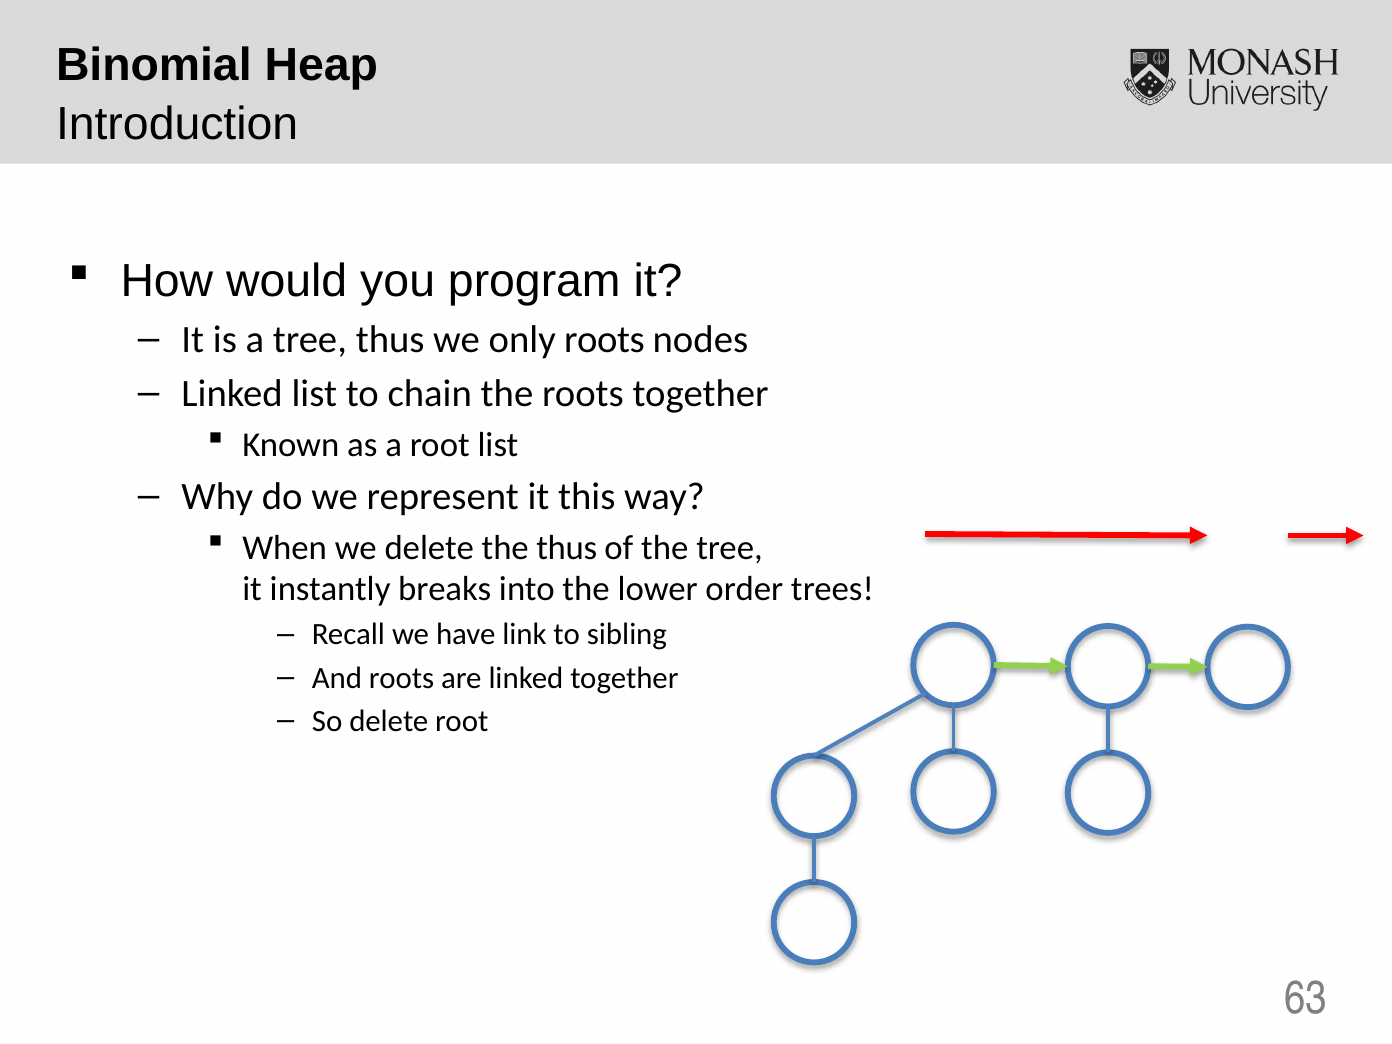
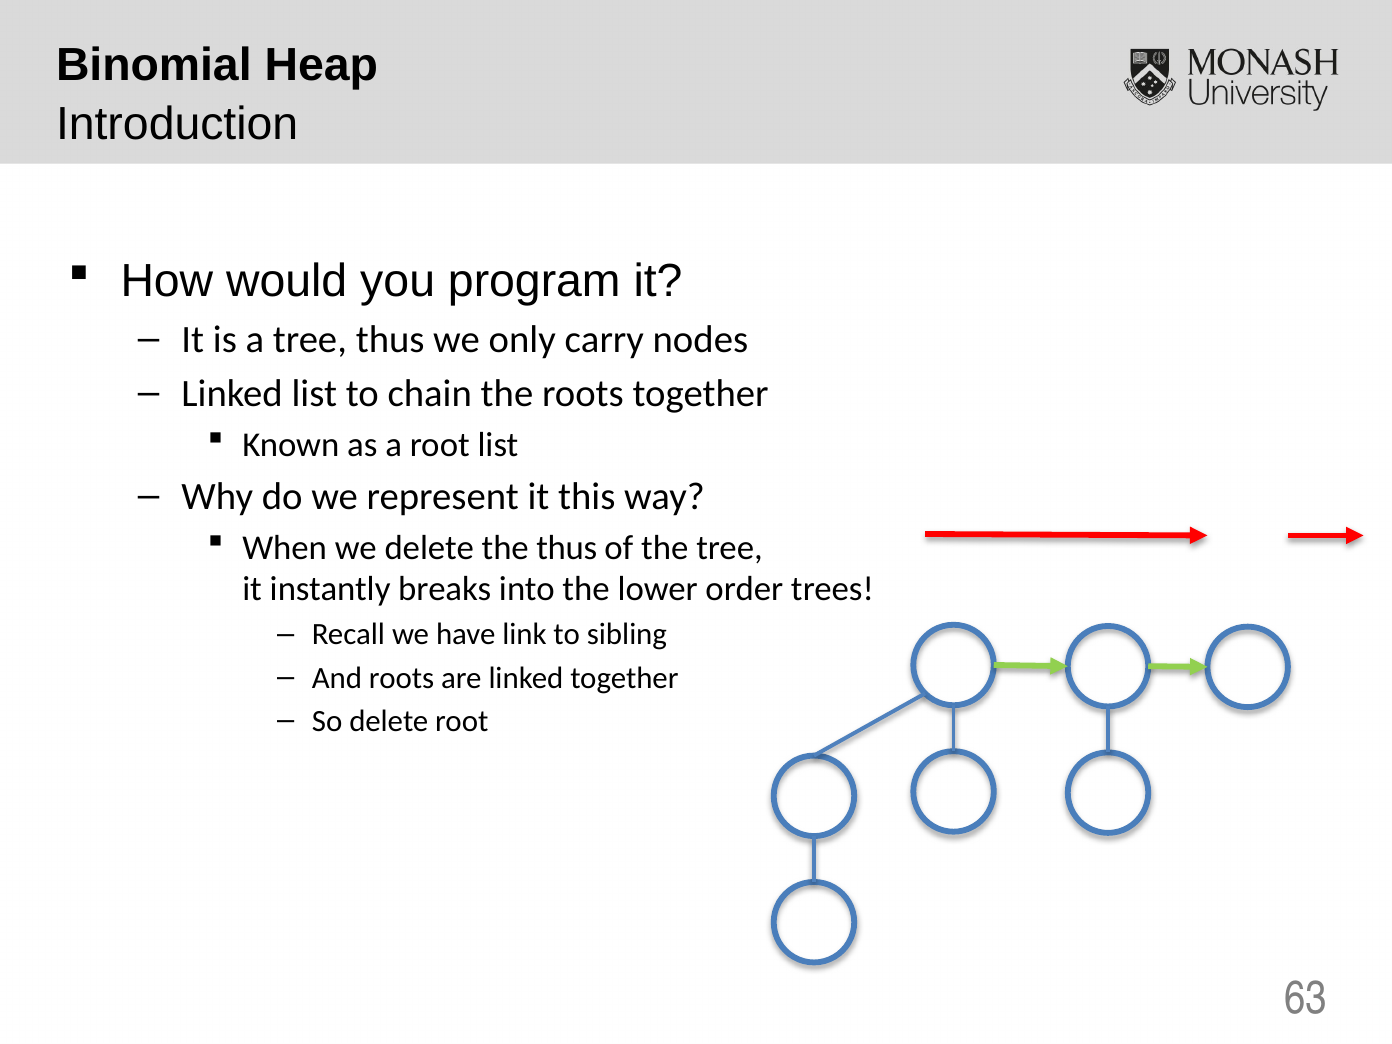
only roots: roots -> carry
